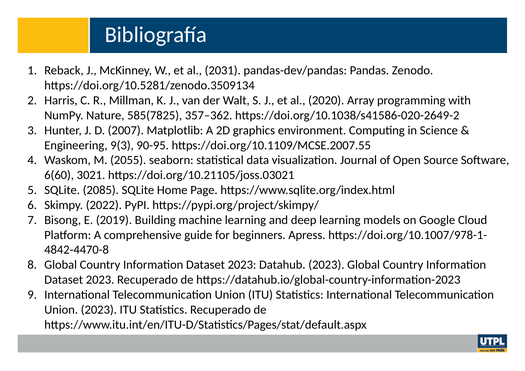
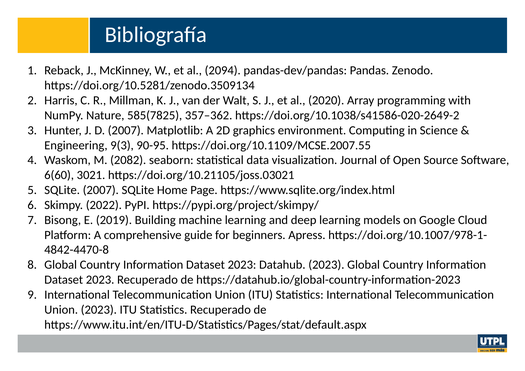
2031: 2031 -> 2094
2055: 2055 -> 2082
SQLite 2085: 2085 -> 2007
